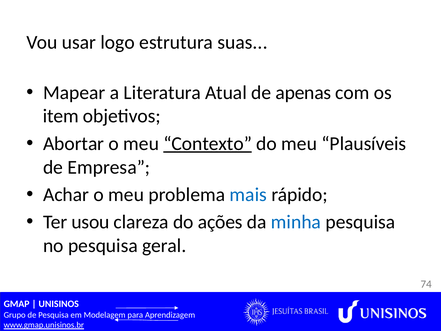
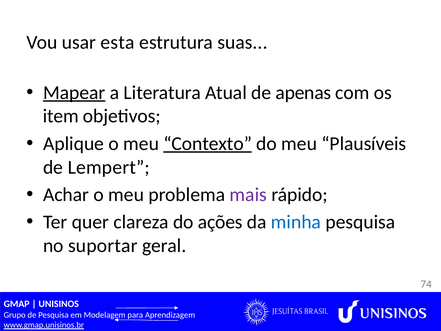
logo: logo -> esta
Mapear underline: none -> present
Abortar: Abortar -> Aplique
Empresa: Empresa -> Lempert
mais colour: blue -> purple
usou: usou -> quer
no pesquisa: pesquisa -> suportar
